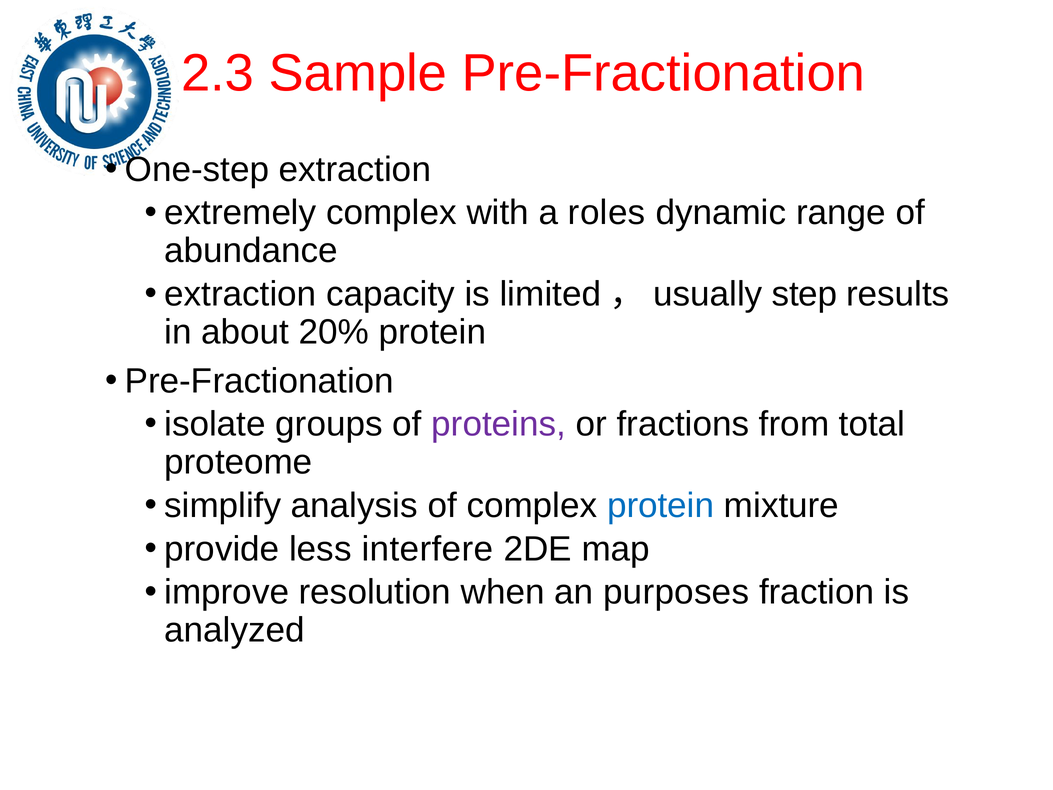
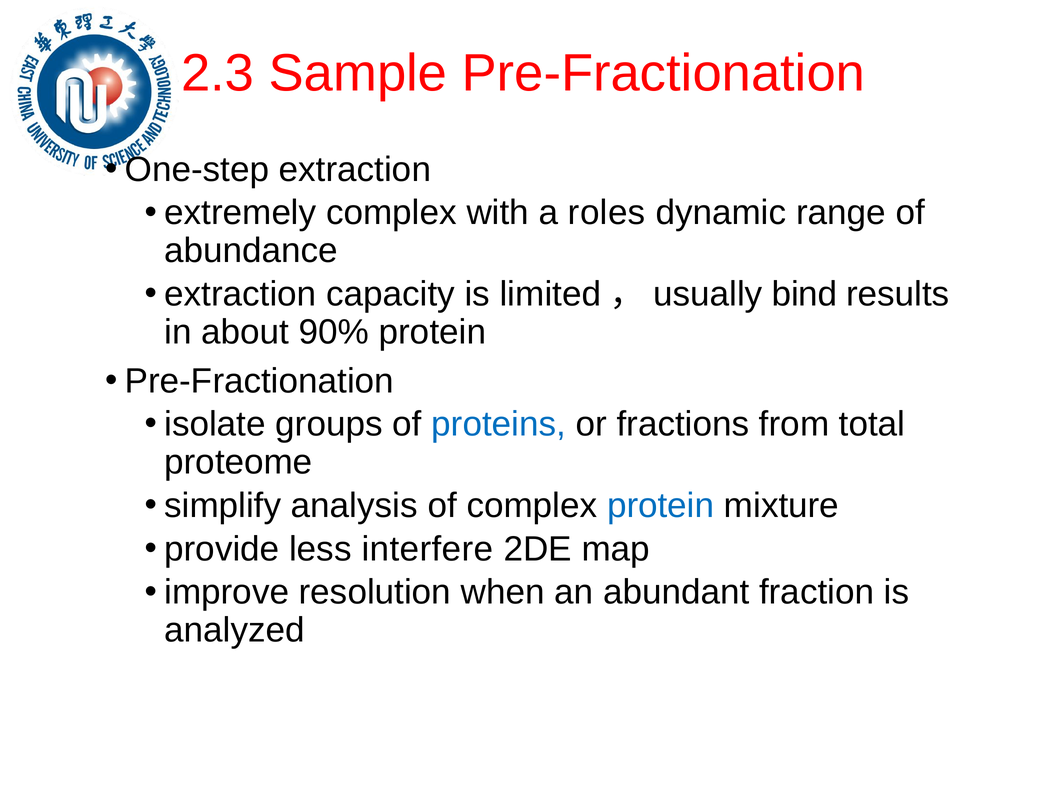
step: step -> bind
20%: 20% -> 90%
proteins colour: purple -> blue
purposes: purposes -> abundant
